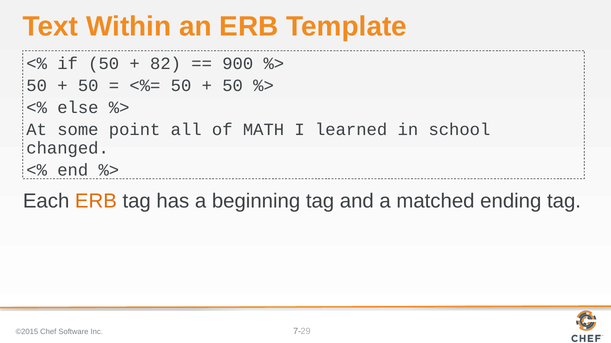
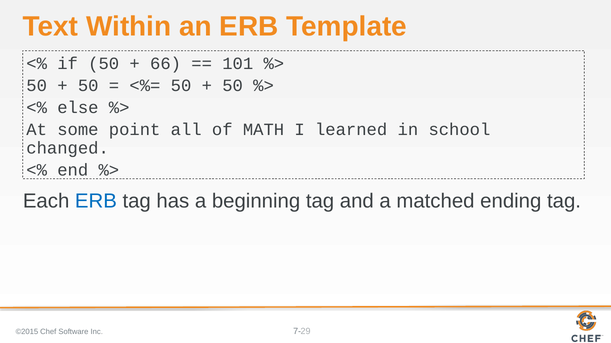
82: 82 -> 66
900: 900 -> 101
ERB at (96, 202) colour: orange -> blue
